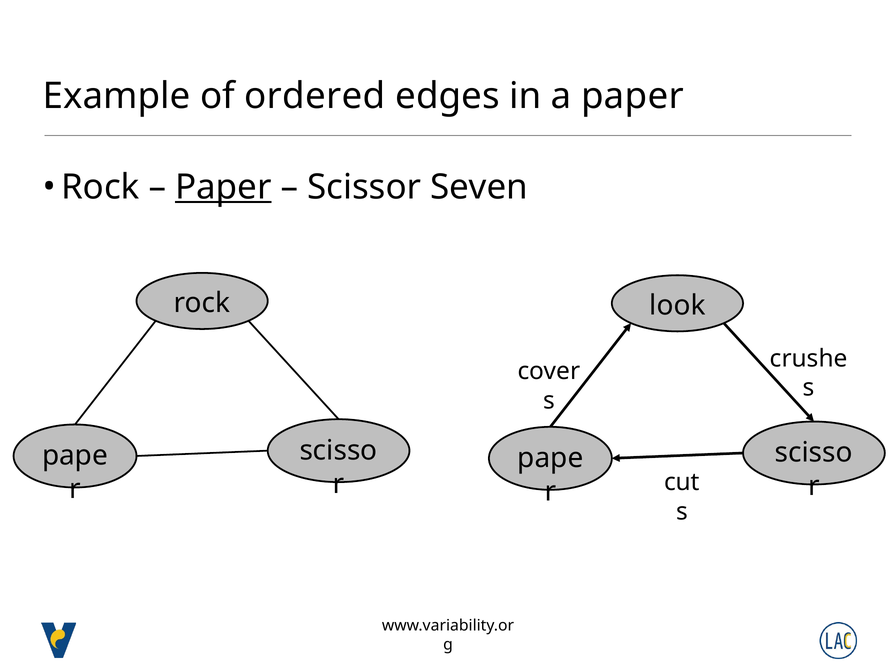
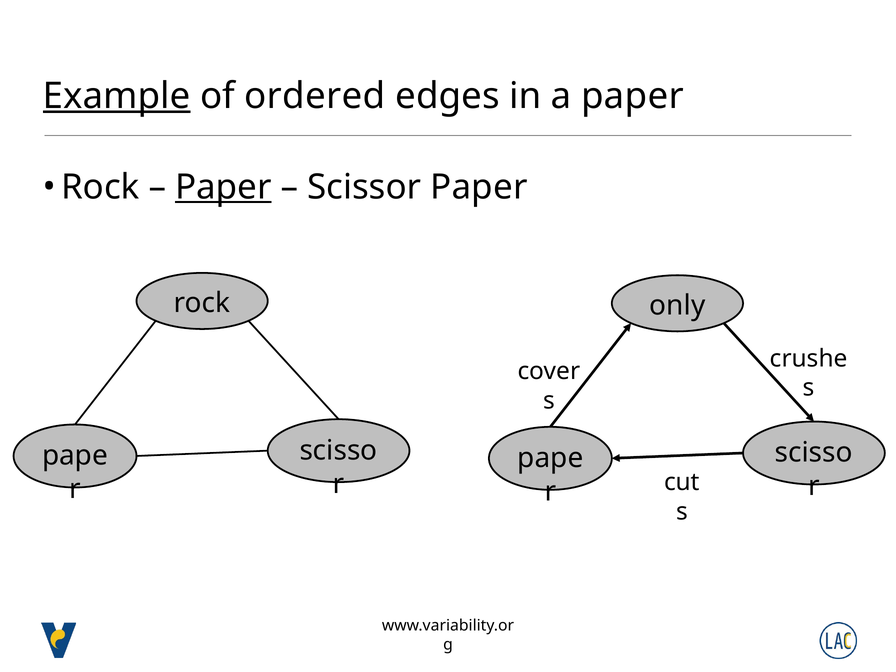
Example underline: none -> present
Scissor Seven: Seven -> Paper
look: look -> only
